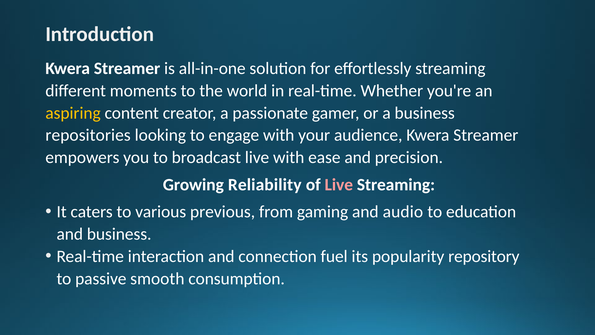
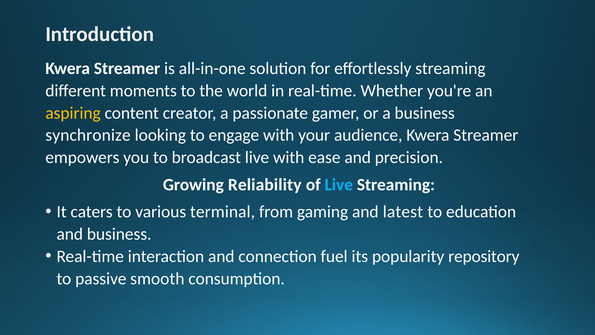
repositories: repositories -> synchronize
Live at (339, 185) colour: pink -> light blue
previous: previous -> terminal
audio: audio -> latest
